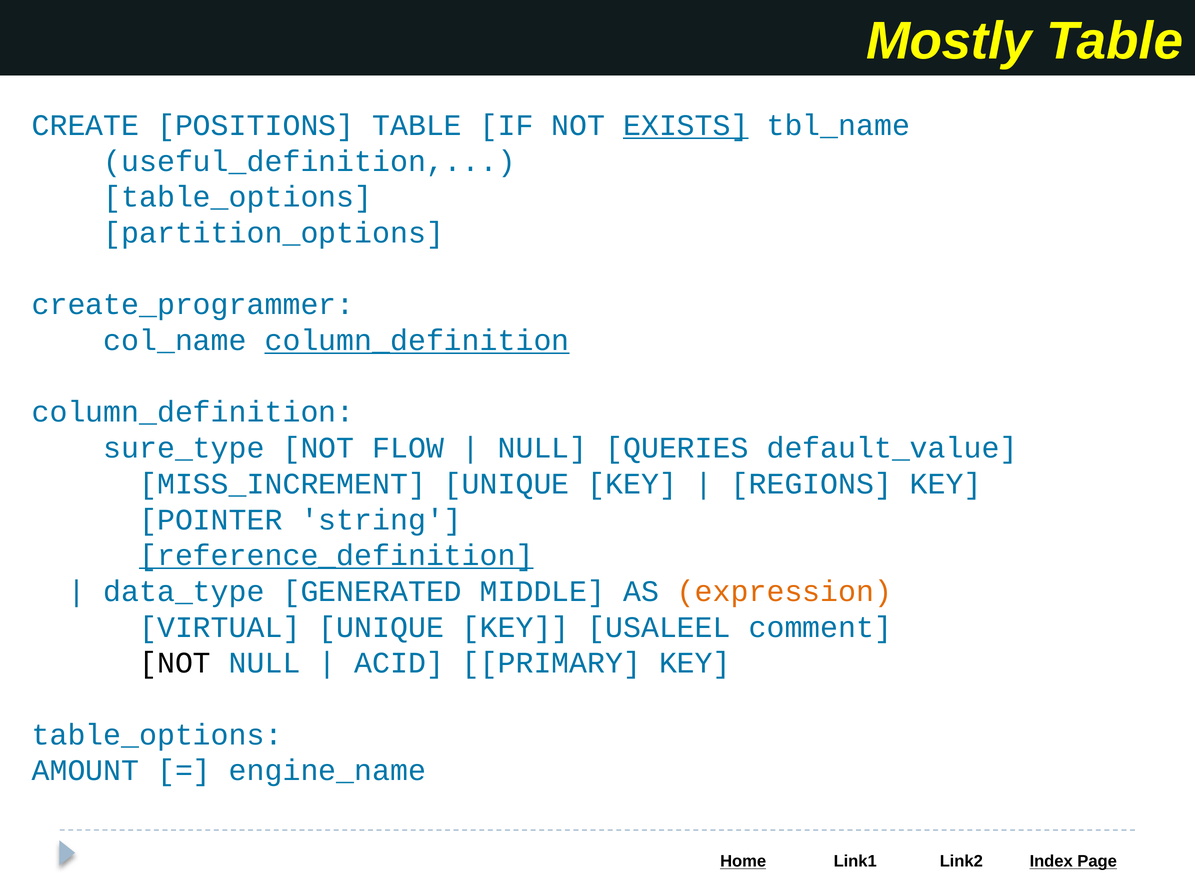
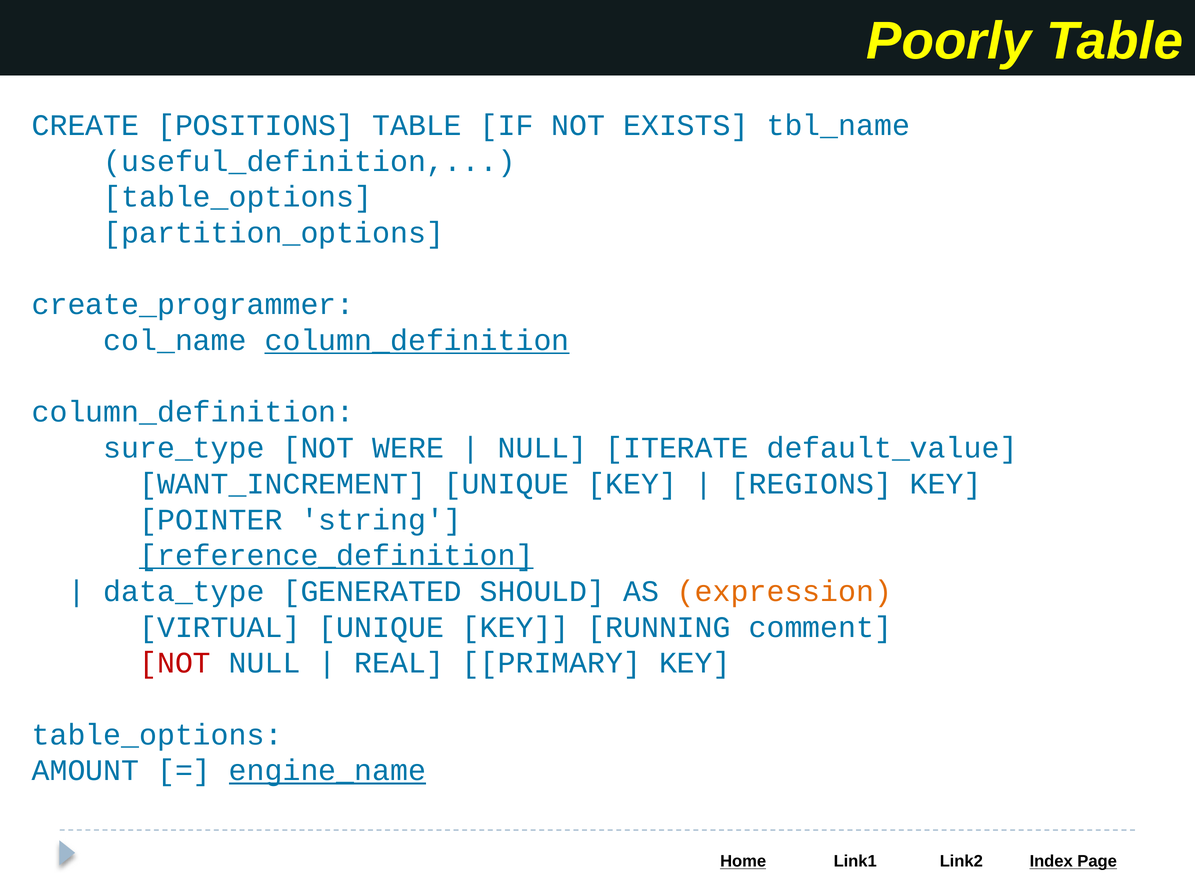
Mostly: Mostly -> Poorly
EXISTS underline: present -> none
FLOW: FLOW -> WERE
QUERIES: QUERIES -> ITERATE
MISS_INCREMENT: MISS_INCREMENT -> WANT_INCREMENT
MIDDLE: MIDDLE -> SHOULD
USALEEL: USALEEL -> RUNNING
NOT at (175, 663) colour: black -> red
ACID: ACID -> REAL
engine_name underline: none -> present
